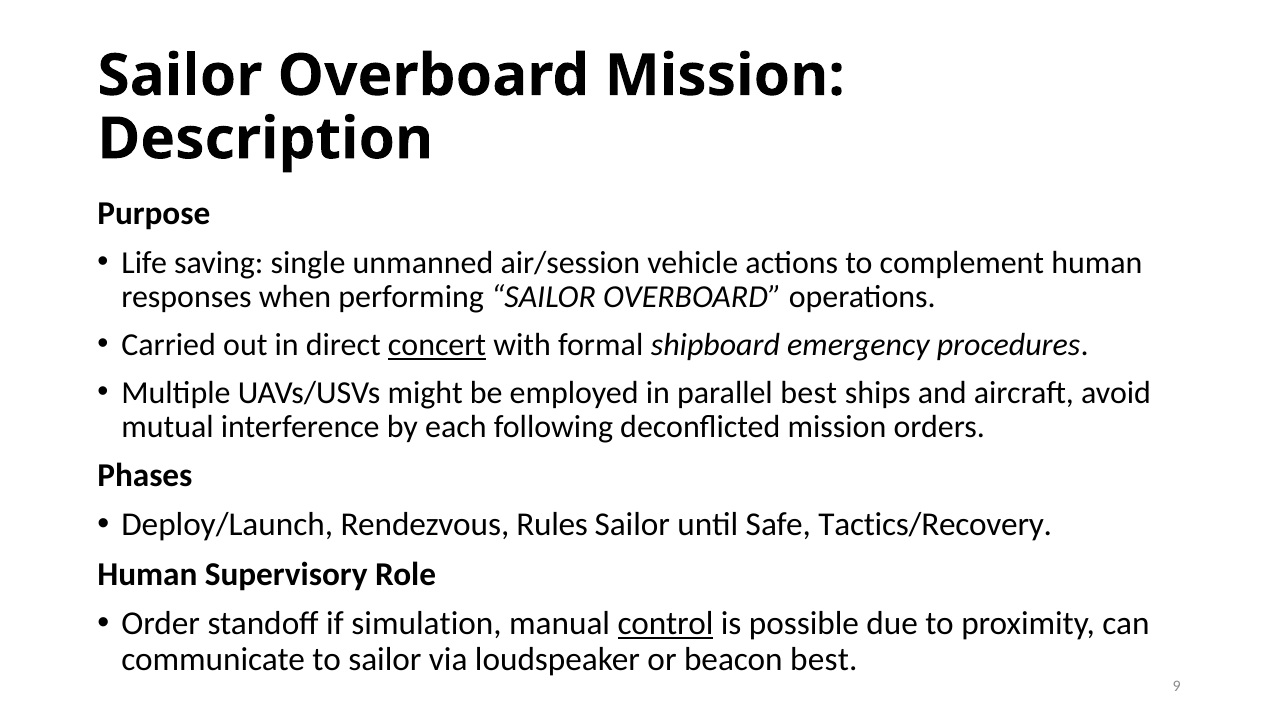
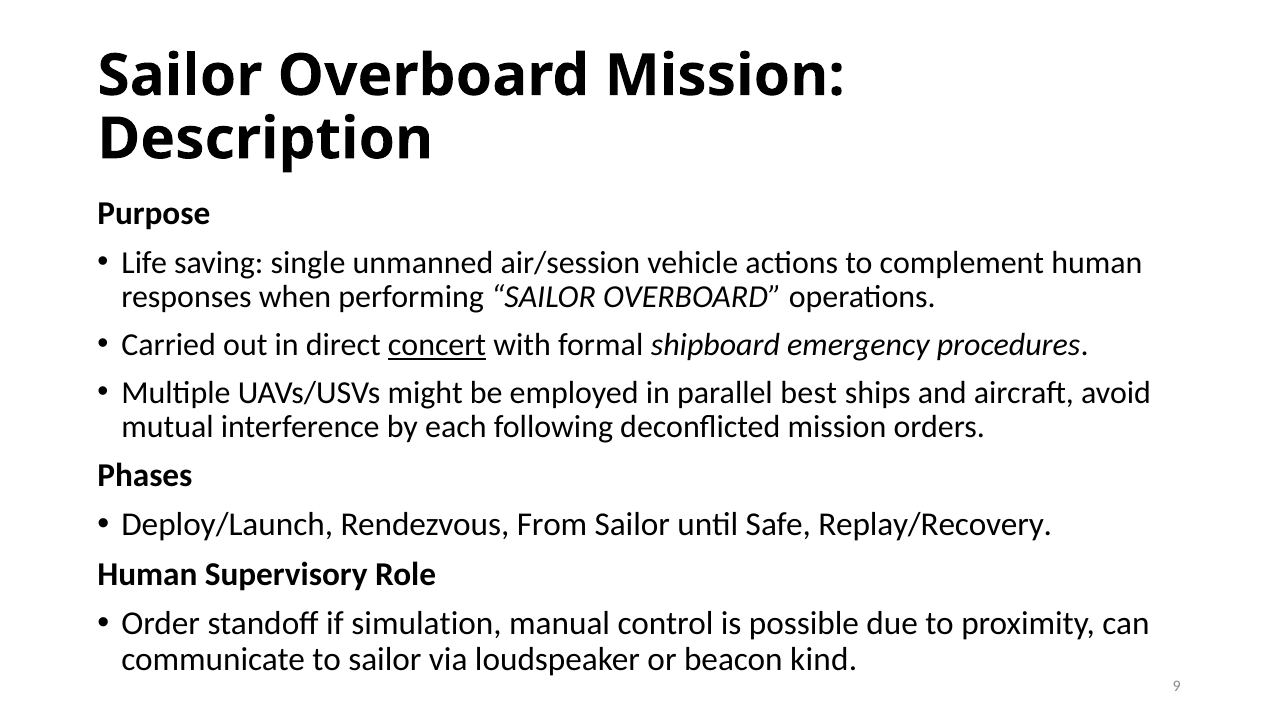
Rules: Rules -> From
Tactics/Recovery: Tactics/Recovery -> Replay/Recovery
control underline: present -> none
beacon best: best -> kind
